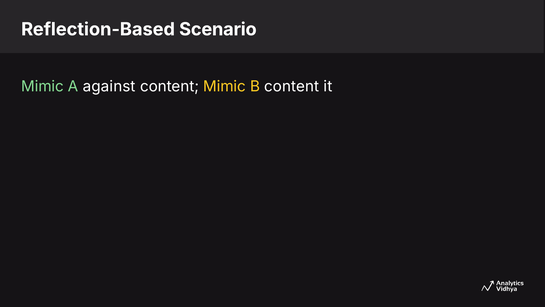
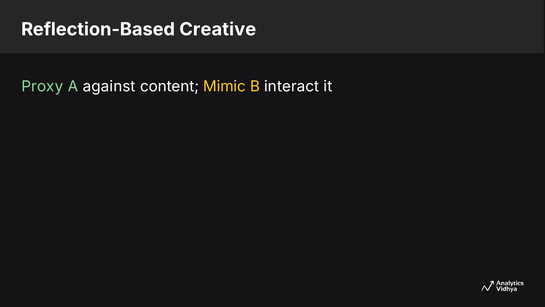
Scenario: Scenario -> Creative
Mimic at (42, 86): Mimic -> Proxy
B content: content -> interact
